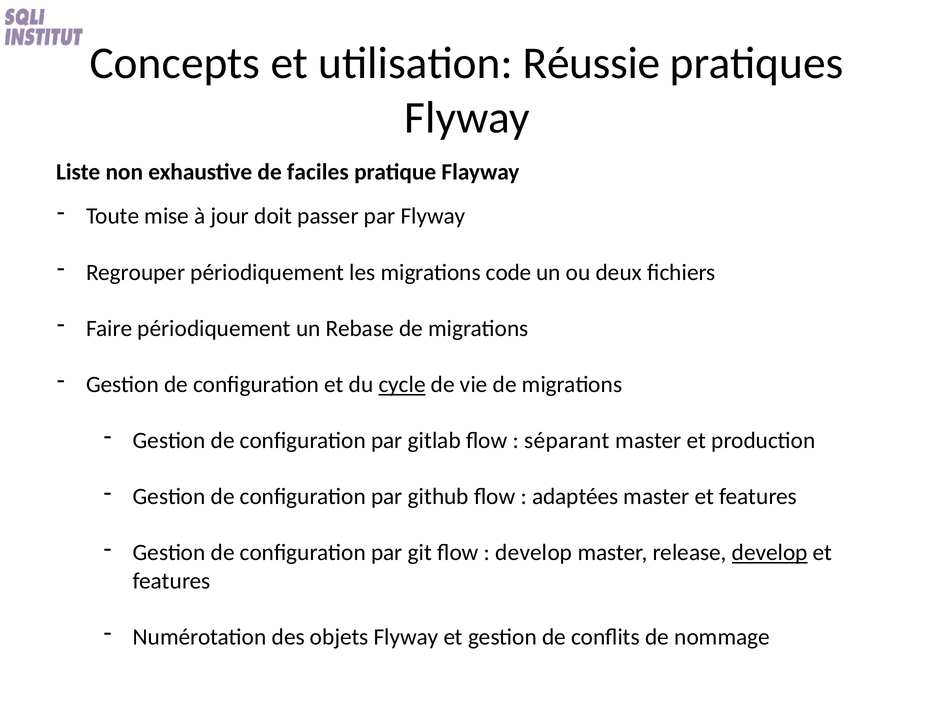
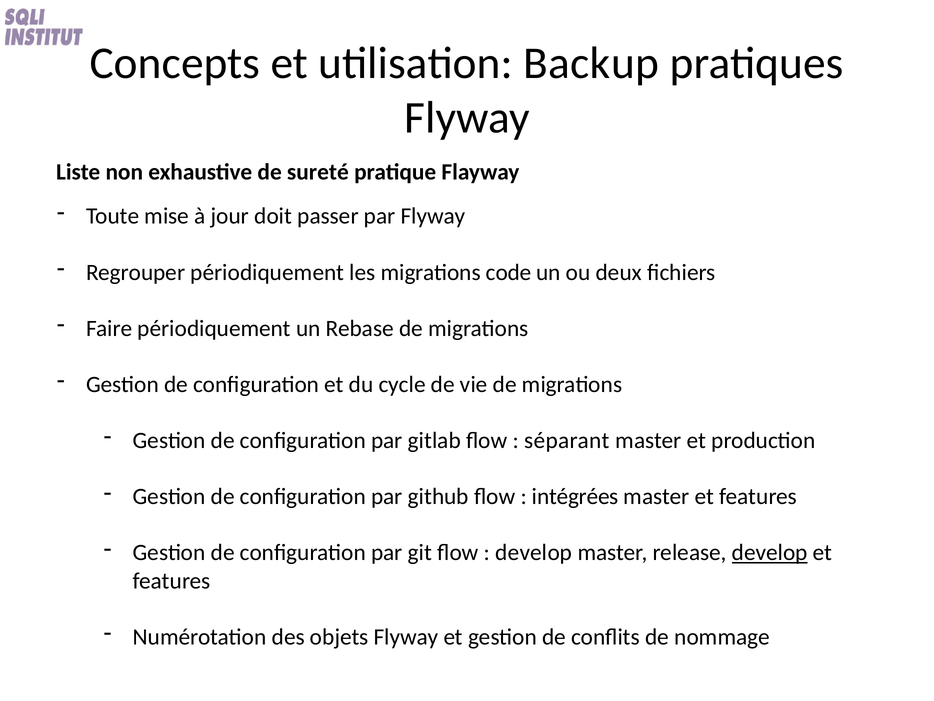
Réussie: Réussie -> Backup
faciles: faciles -> sureté
cycle underline: present -> none
adaptées: adaptées -> intégrées
